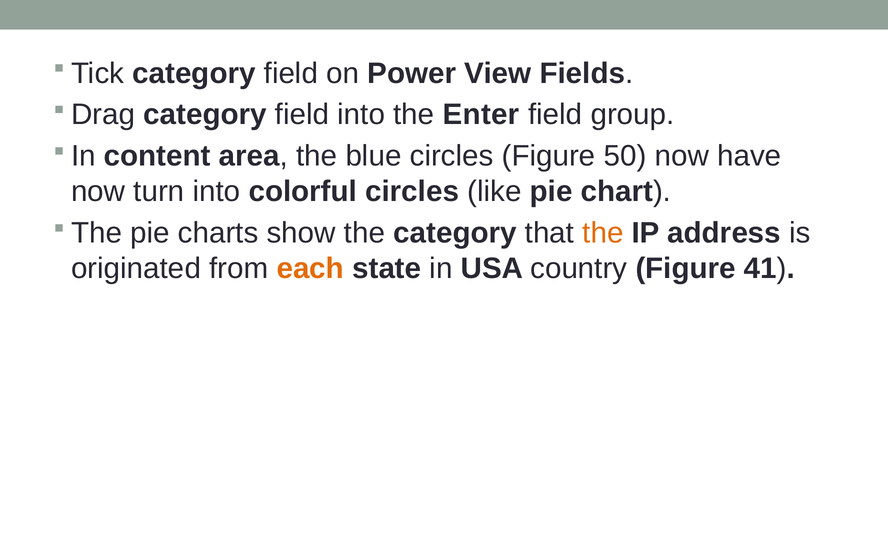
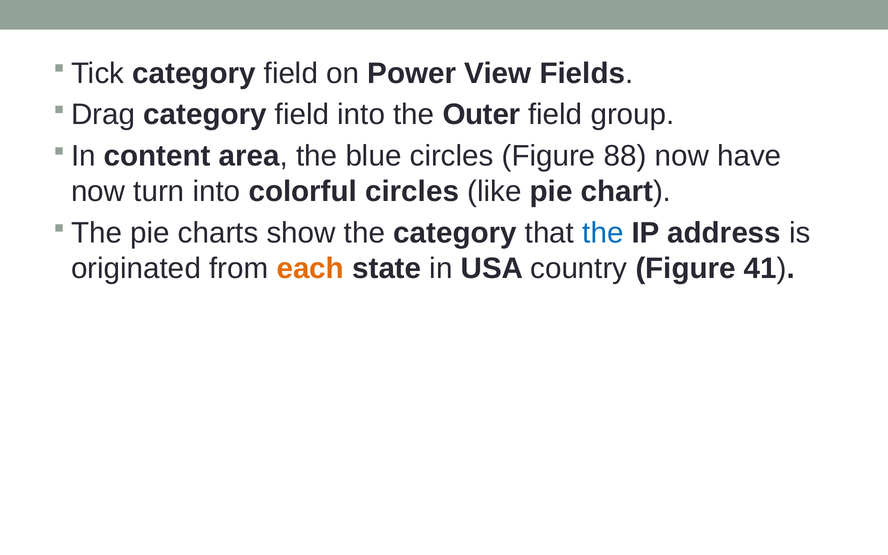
Enter: Enter -> Outer
50: 50 -> 88
the at (603, 233) colour: orange -> blue
